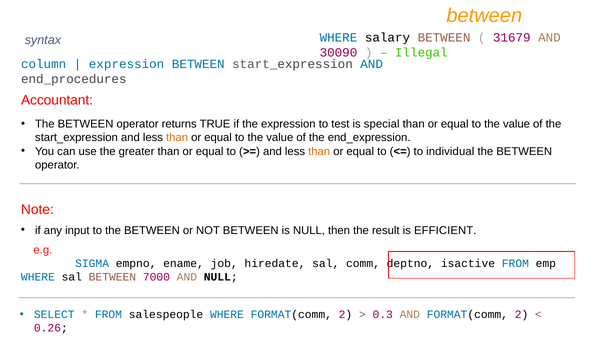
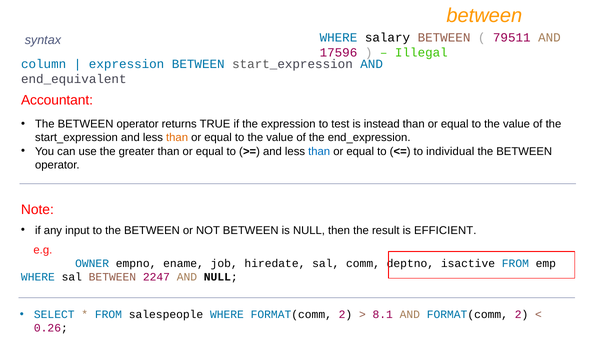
31679: 31679 -> 79511
30090: 30090 -> 17596
end_procedures: end_procedures -> end_equivalent
special: special -> instead
than at (319, 151) colour: orange -> blue
SIGMA: SIGMA -> OWNER
7000: 7000 -> 2247
0.3: 0.3 -> 8.1
